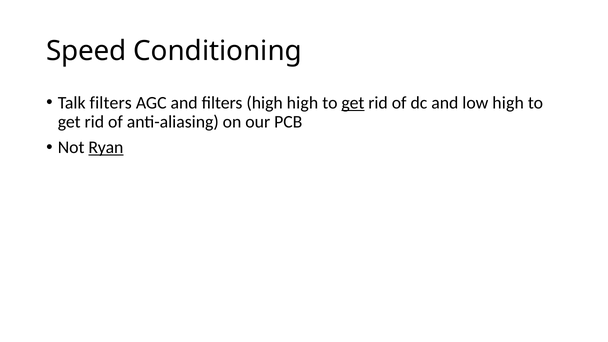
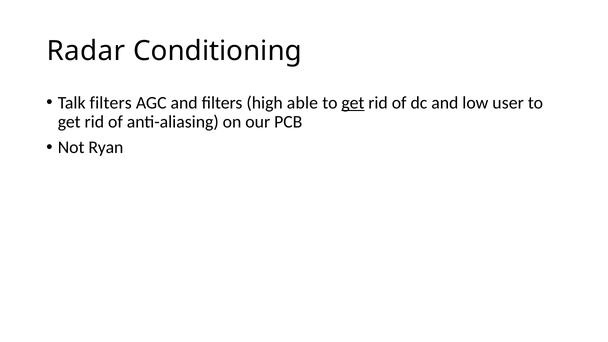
Speed: Speed -> Radar
high high: high -> able
low high: high -> user
Ryan underline: present -> none
